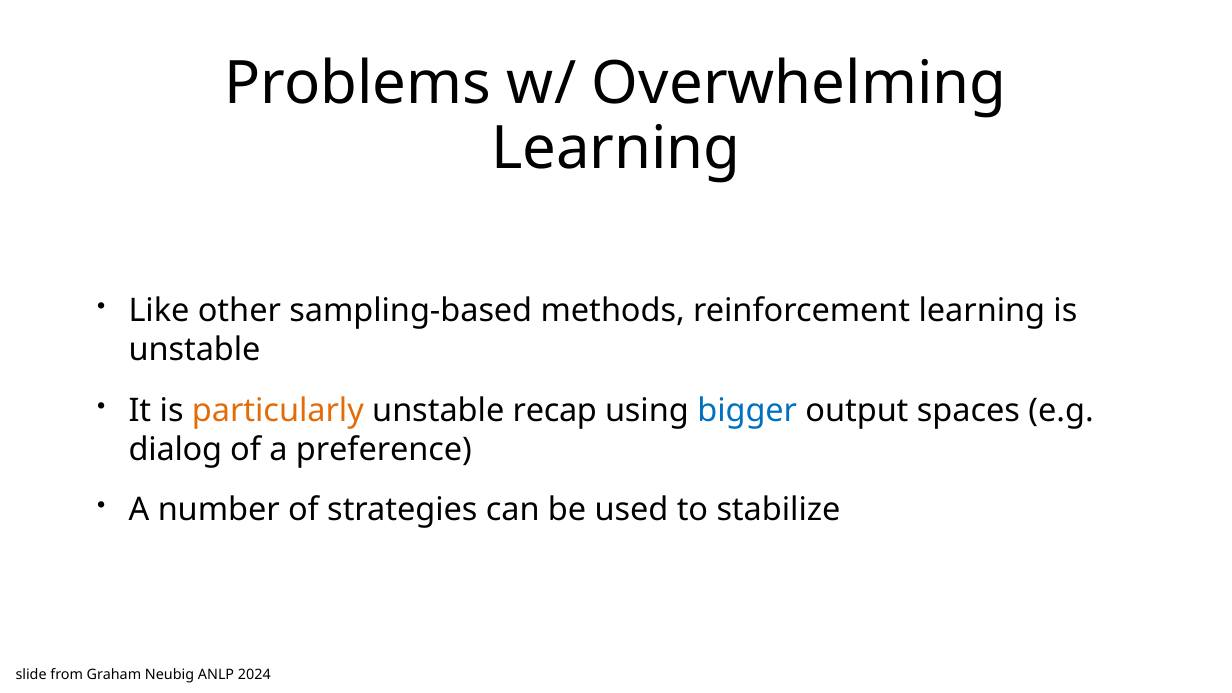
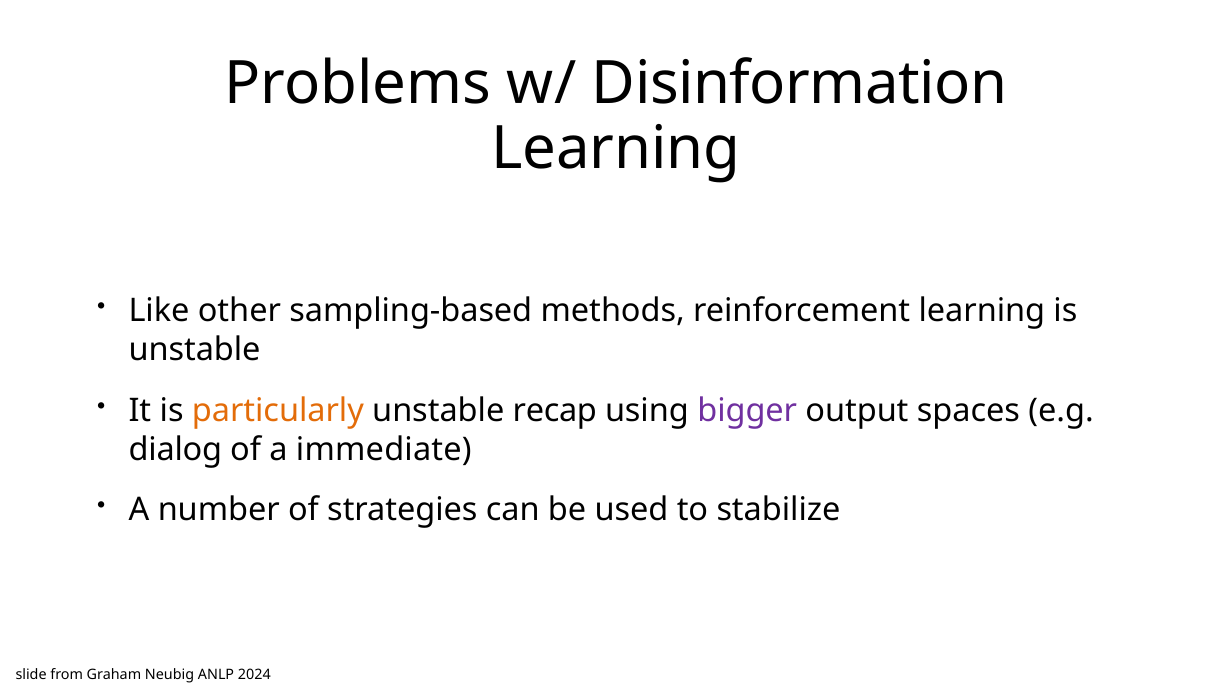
Overwhelming: Overwhelming -> Disinformation
bigger colour: blue -> purple
preference: preference -> immediate
